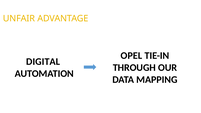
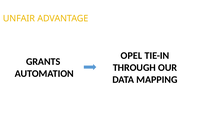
DIGITAL: DIGITAL -> GRANTS
